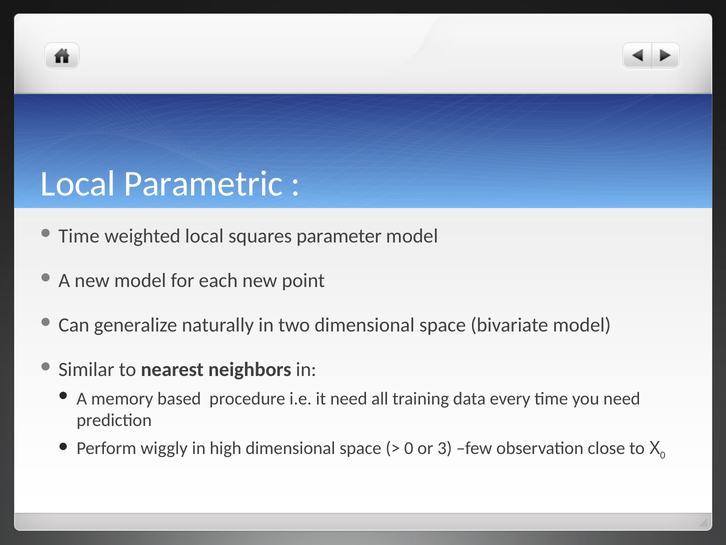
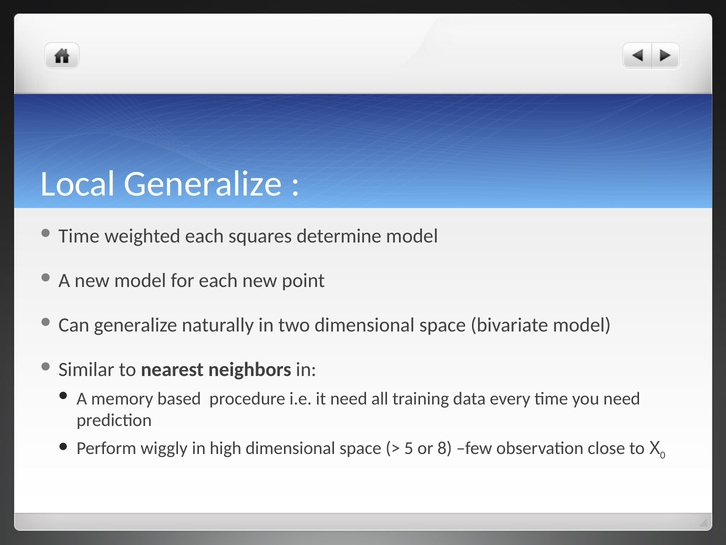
Local Parametric: Parametric -> Generalize
weighted local: local -> each
parameter: parameter -> determine
0 at (409, 448): 0 -> 5
3: 3 -> 8
